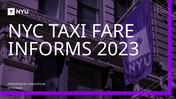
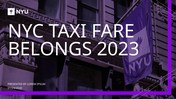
INFORMS: INFORMS -> BELONGS
